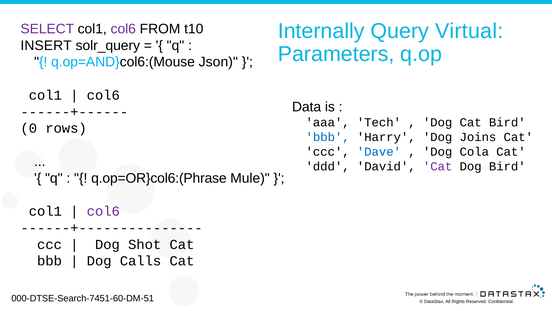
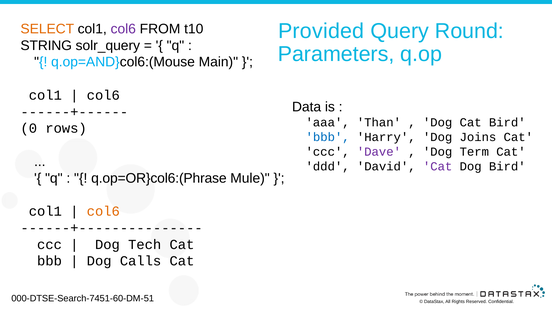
Internally: Internally -> Provided
Virtual: Virtual -> Round
SELECT colour: purple -> orange
INSERT: INSERT -> STRING
Json: Json -> Main
Tech: Tech -> Than
Dave colour: blue -> purple
Cola: Cola -> Term
col6 at (103, 211) colour: purple -> orange
Shot: Shot -> Tech
